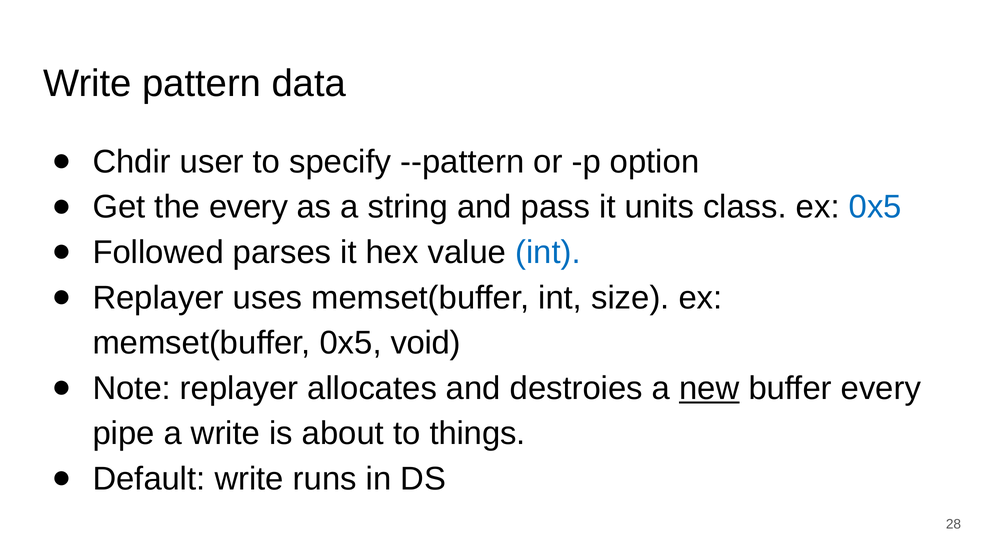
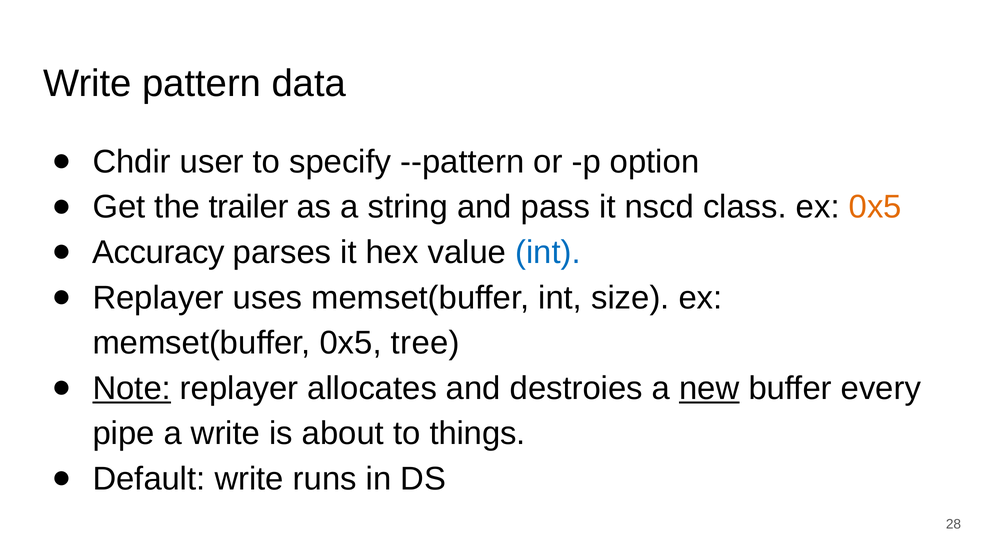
the every: every -> trailer
units: units -> nscd
0x5 at (875, 207) colour: blue -> orange
Followed: Followed -> Accuracy
void: void -> tree
Note underline: none -> present
